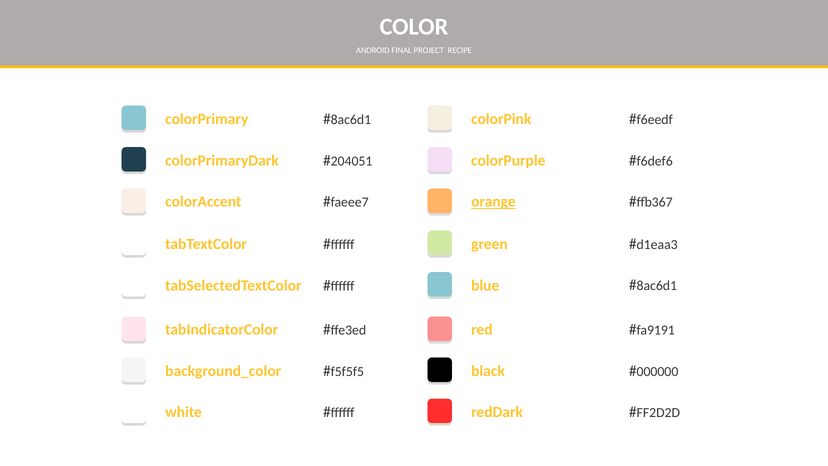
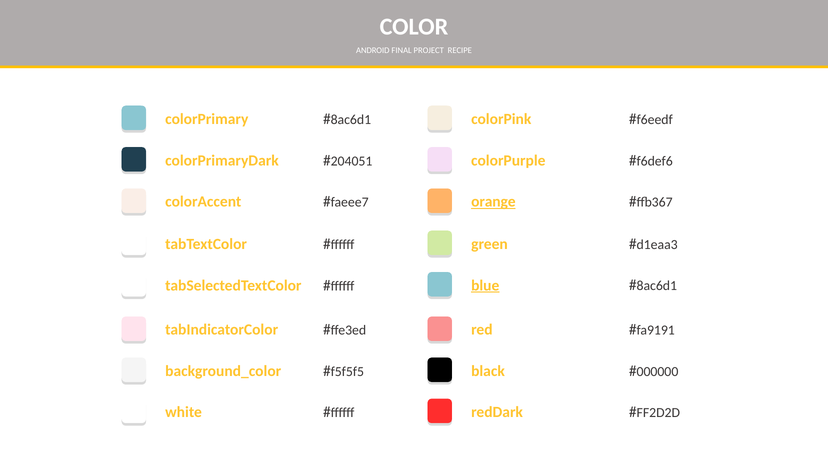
blue underline: none -> present
